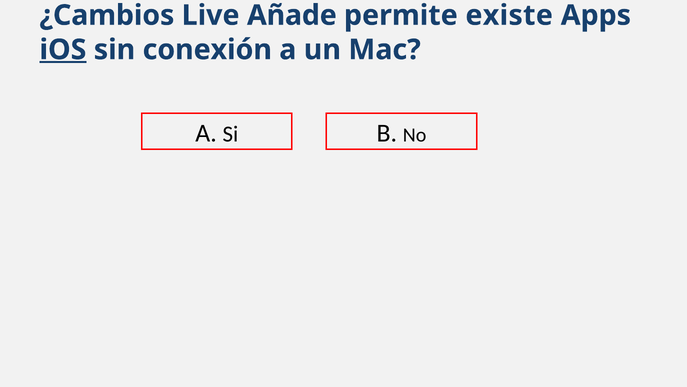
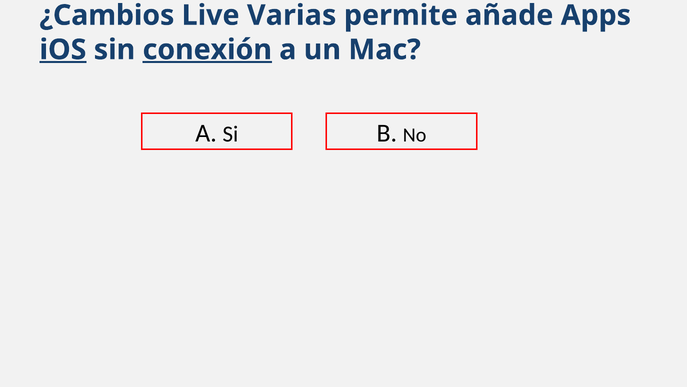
Añade: Añade -> Varias
existe: existe -> añade
conexión underline: none -> present
